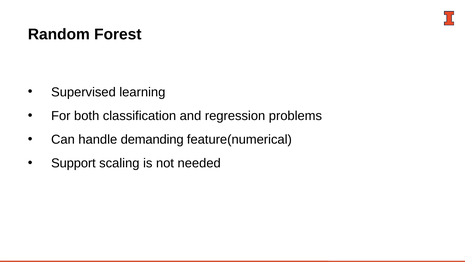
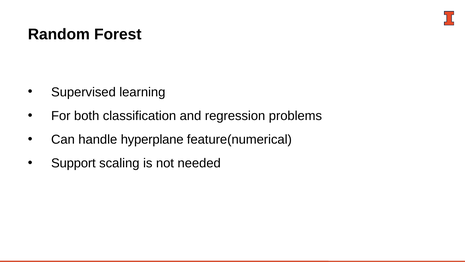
demanding: demanding -> hyperplane
